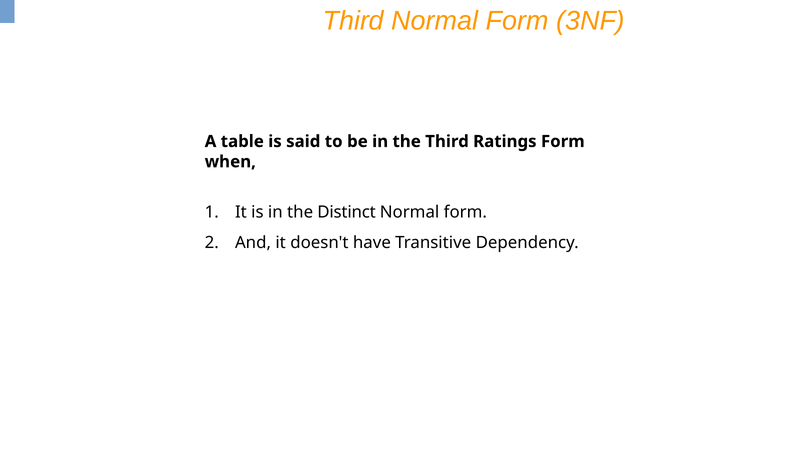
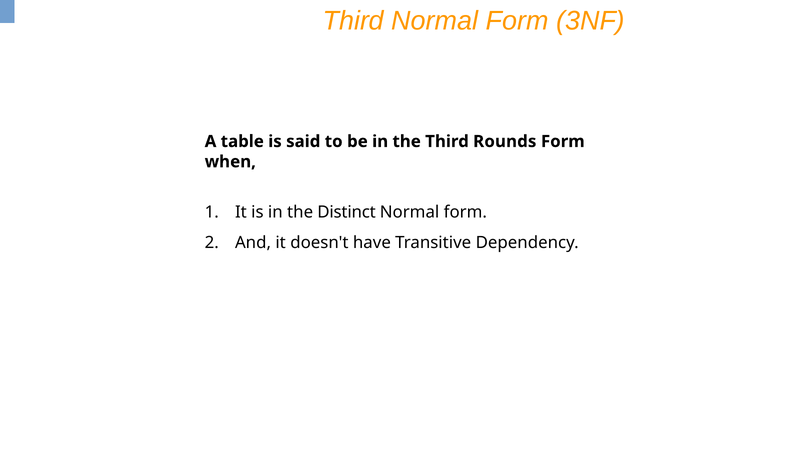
Ratings: Ratings -> Rounds
